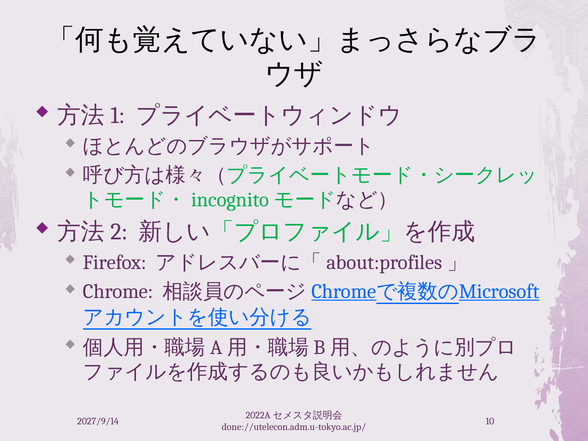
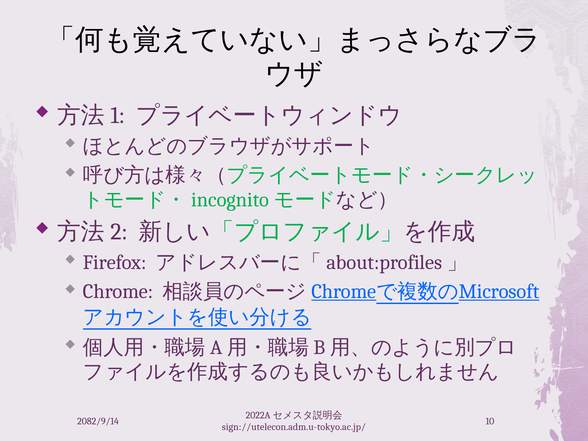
2027/9/14: 2027/9/14 -> 2082/9/14
done://utelecon.adm.u-tokyo.ac.jp/: done://utelecon.adm.u-tokyo.ac.jp/ -> sign://utelecon.adm.u-tokyo.ac.jp/
